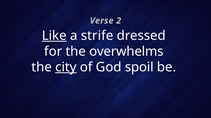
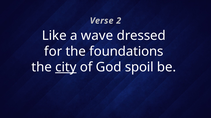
Like underline: present -> none
strife: strife -> wave
overwhelms: overwhelms -> foundations
